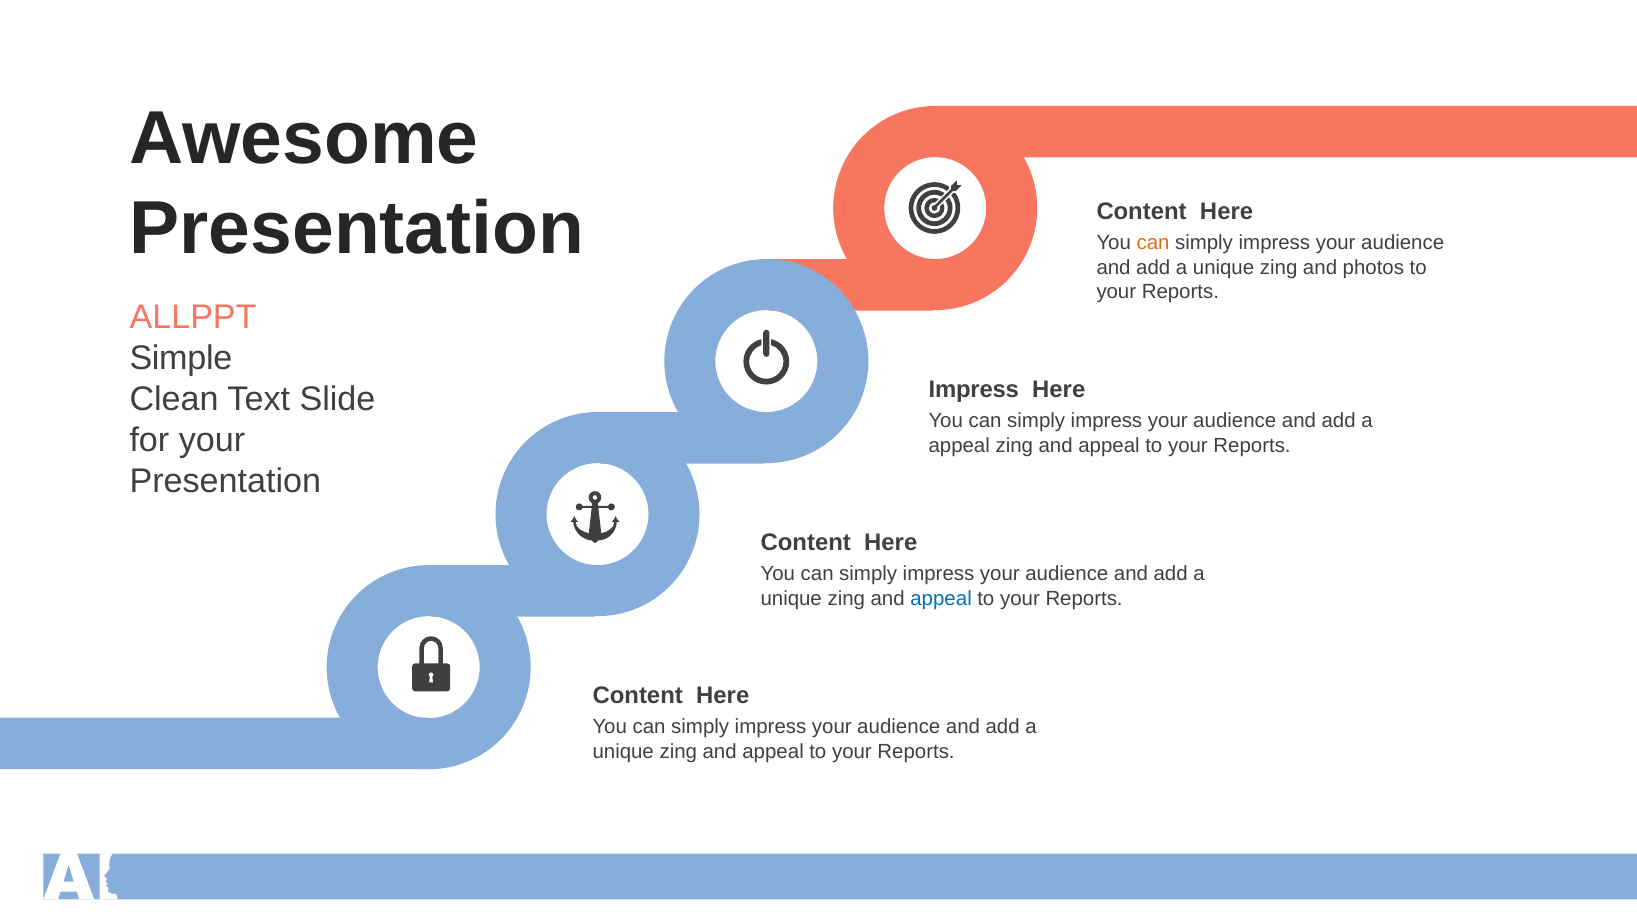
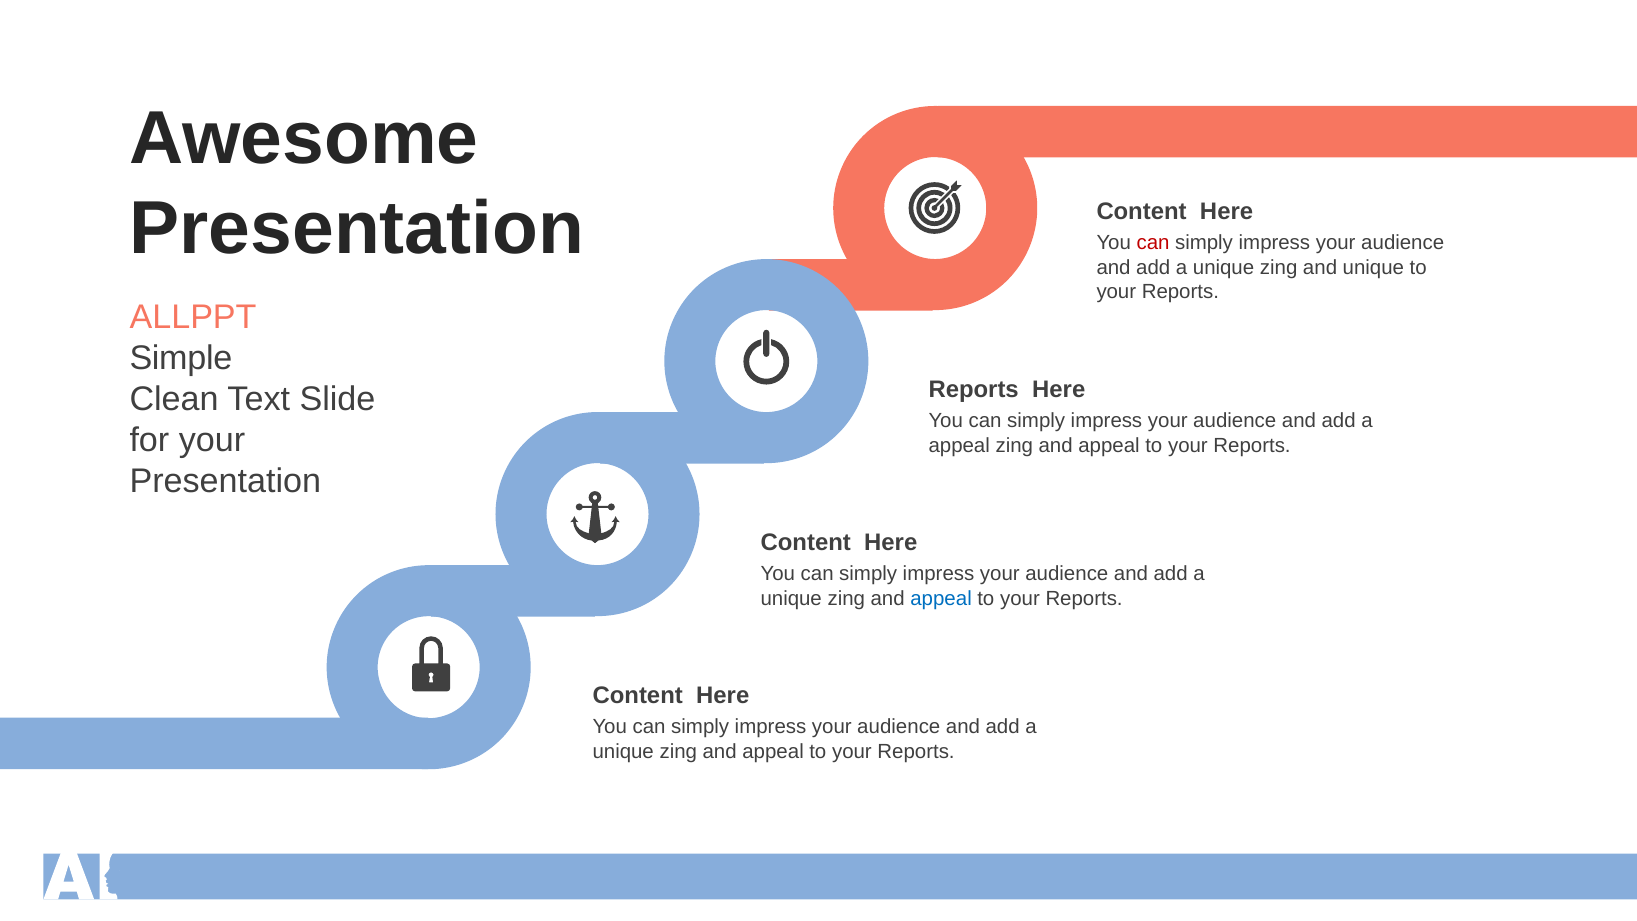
can at (1153, 243) colour: orange -> red
and photos: photos -> unique
Impress at (974, 390): Impress -> Reports
